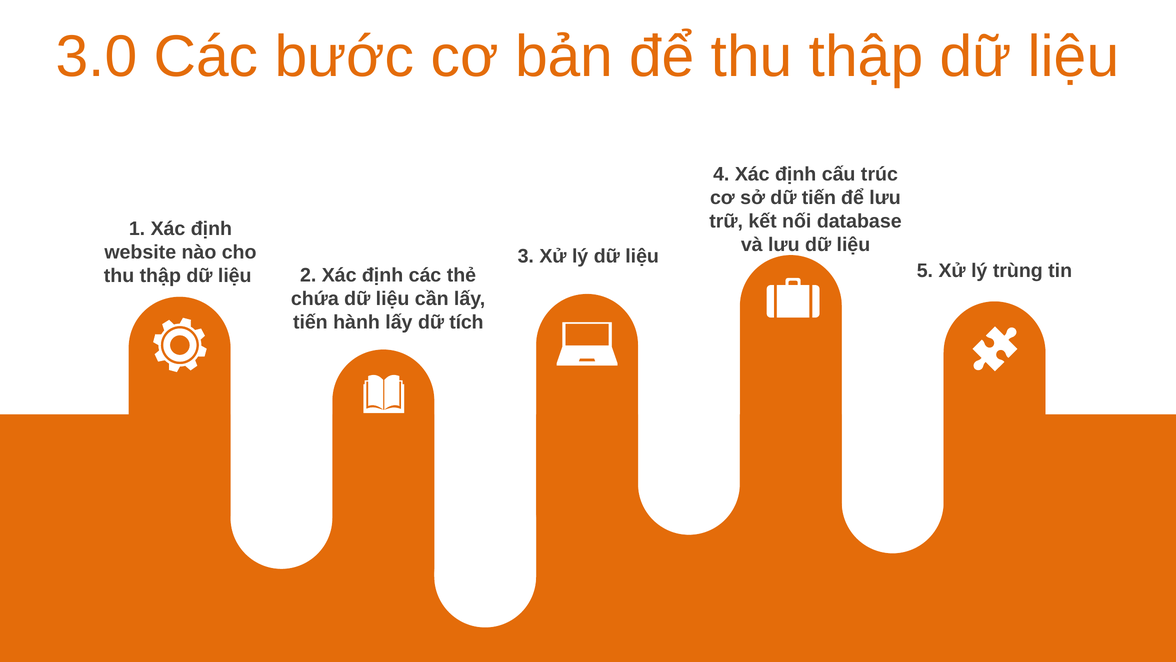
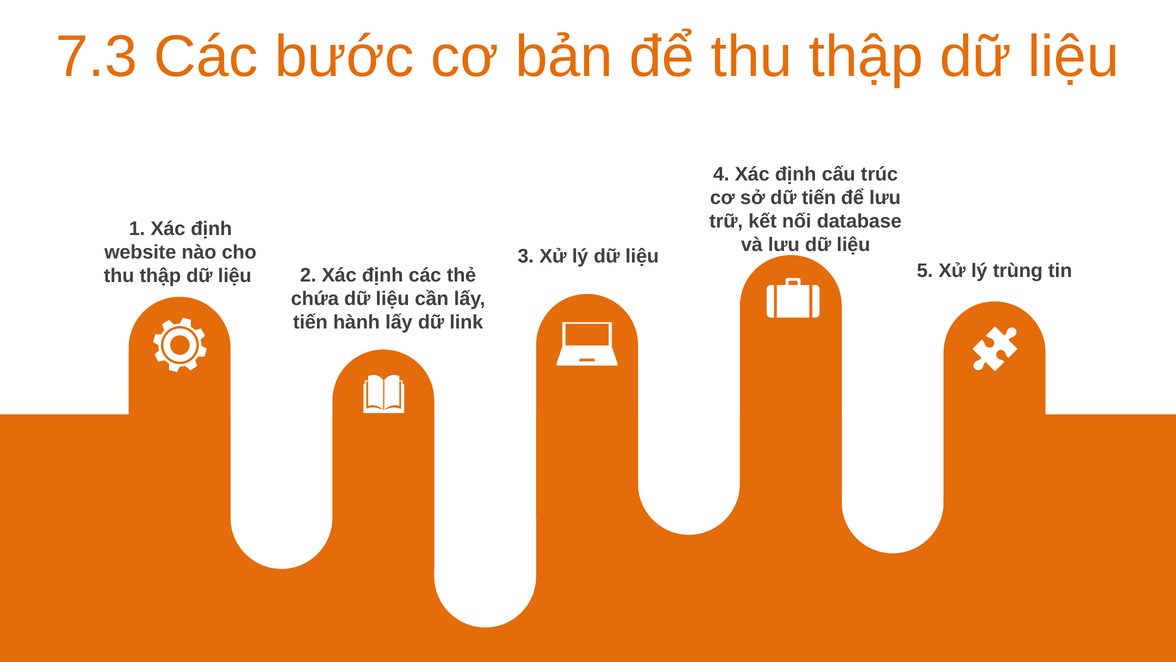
3.0: 3.0 -> 7.3
tích: tích -> link
